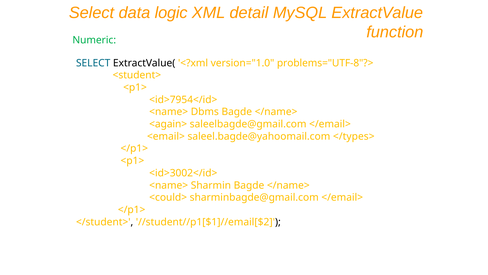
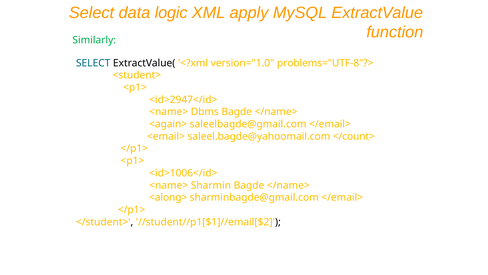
detail: detail -> apply
Numeric: Numeric -> Similarly
<id>7954</id>: <id>7954</id> -> <id>2947</id>
</types>: </types> -> </count>
<id>3002</id>: <id>3002</id> -> <id>1006</id>
<could>: <could> -> <along>
